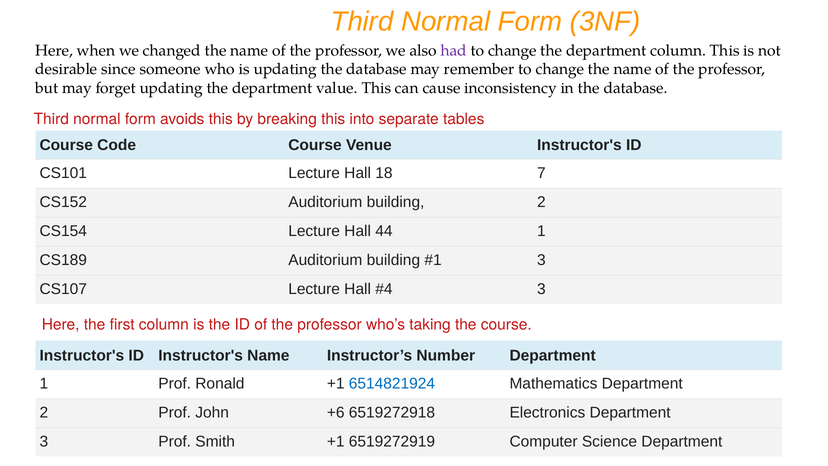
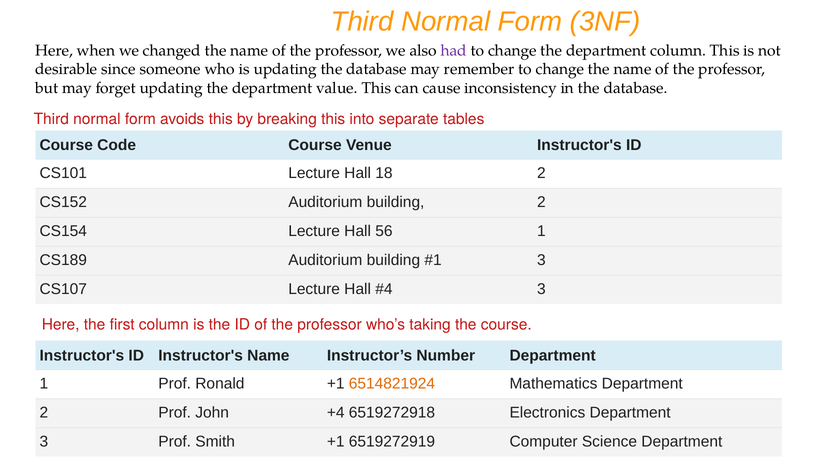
18 7: 7 -> 2
44: 44 -> 56
6514821924 colour: blue -> orange
+6: +6 -> +4
